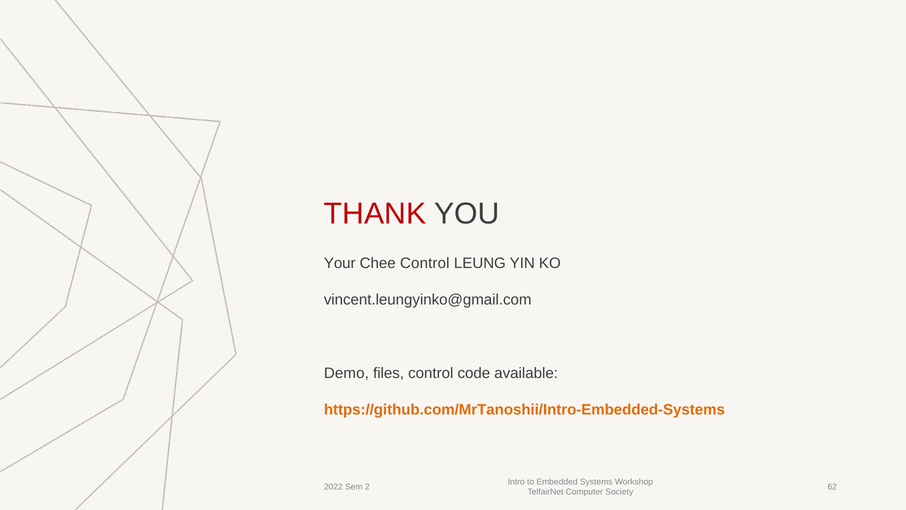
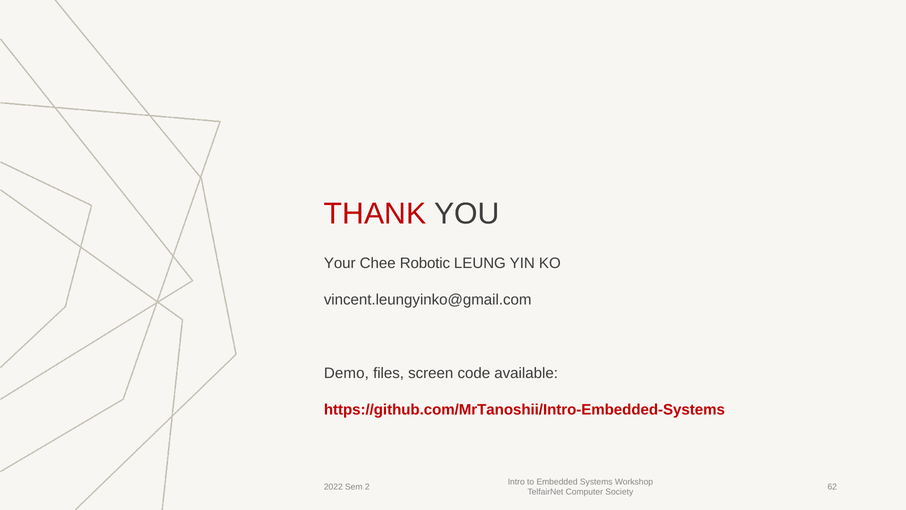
Chee Control: Control -> Robotic
files control: control -> screen
https://github.com/MrTanoshii/Intro-Embedded-Systems colour: orange -> red
